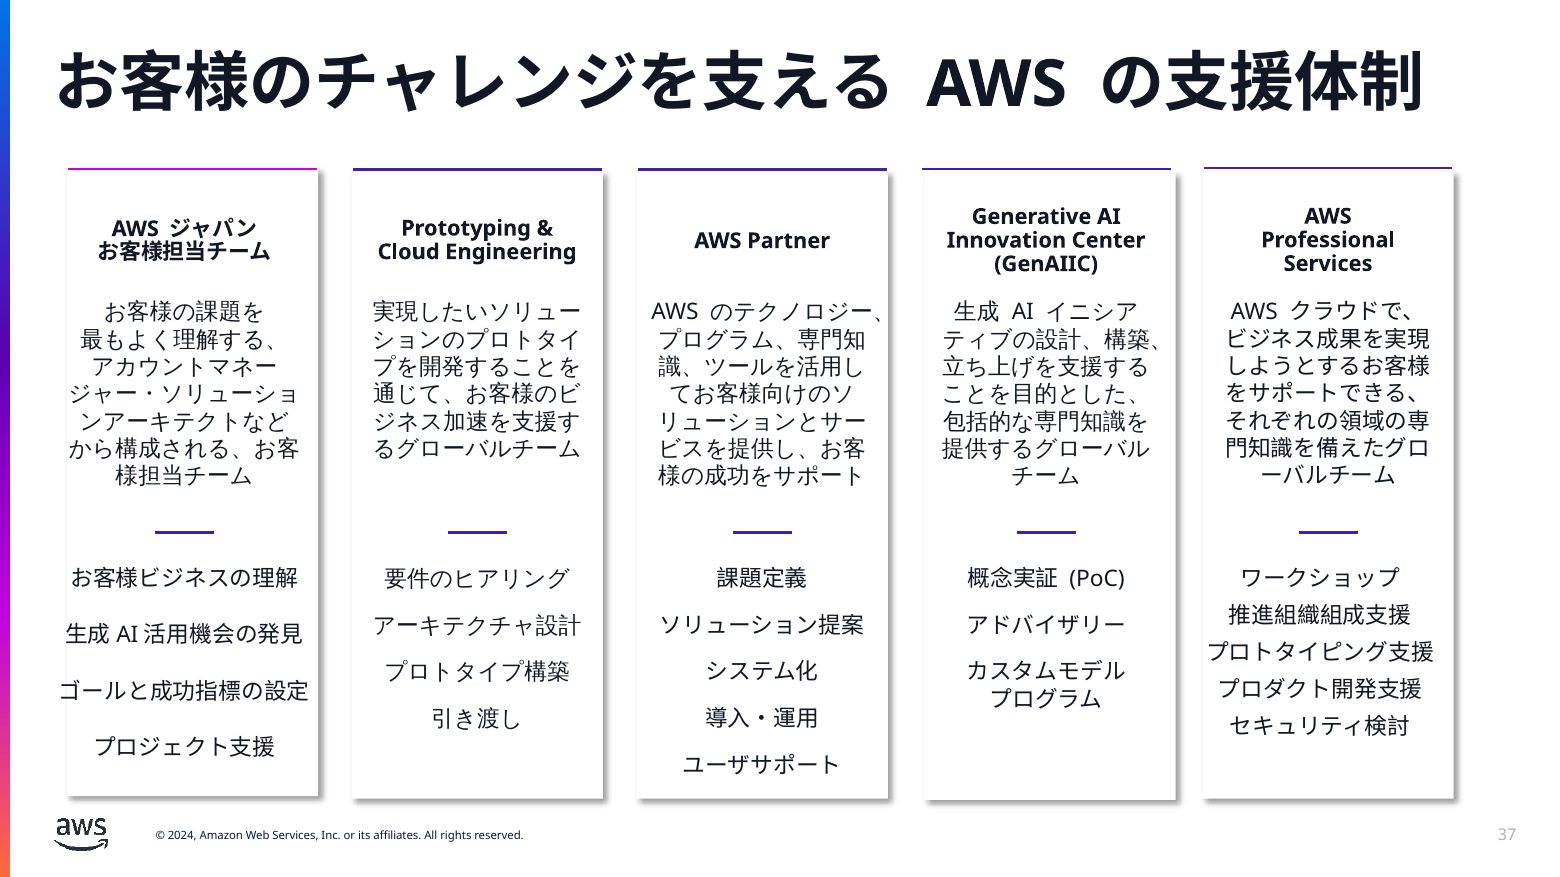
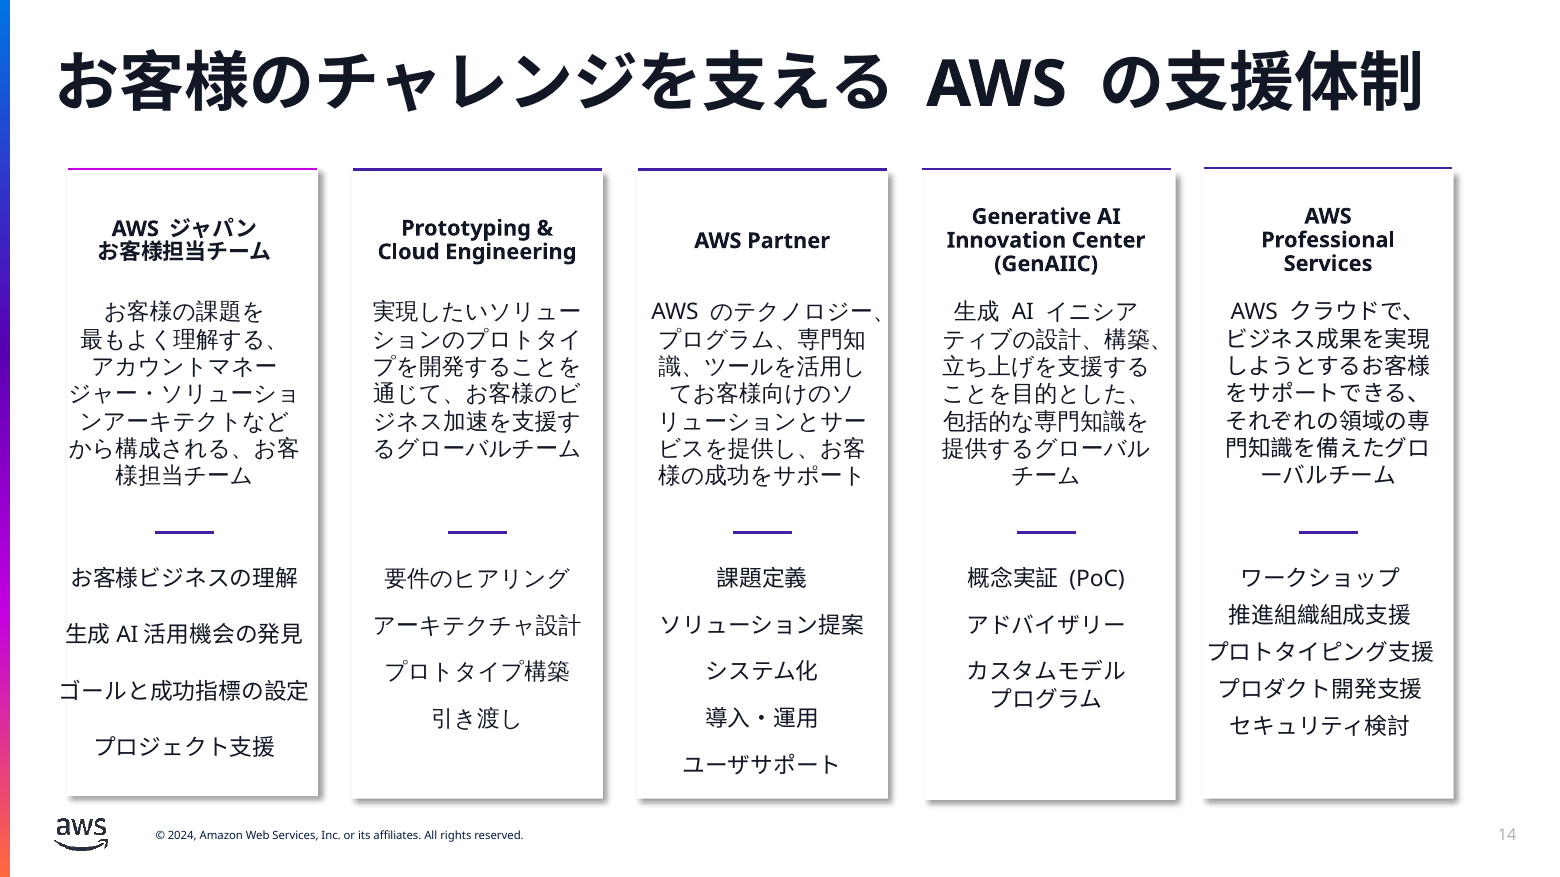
37: 37 -> 14
